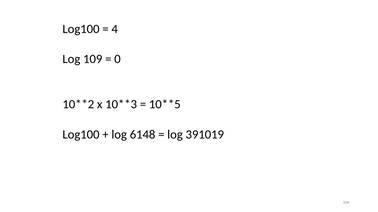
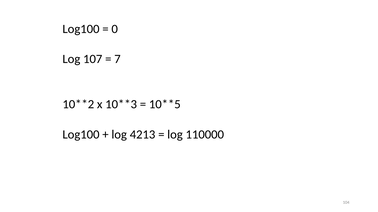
4: 4 -> 0
109: 109 -> 107
0: 0 -> 7
6148: 6148 -> 4213
391019: 391019 -> 110000
